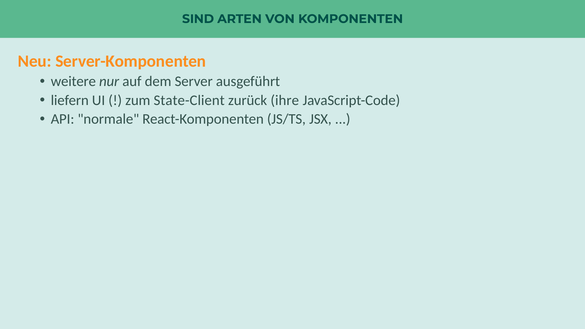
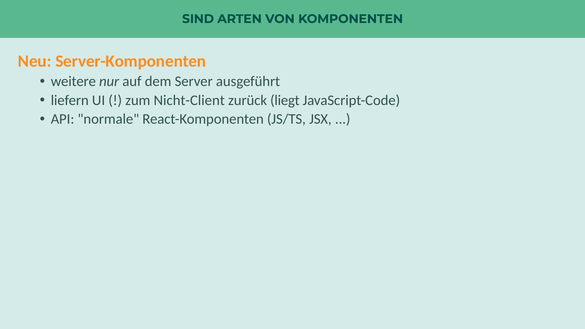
State-Client: State-Client -> Nicht-Client
ihre: ihre -> liegt
